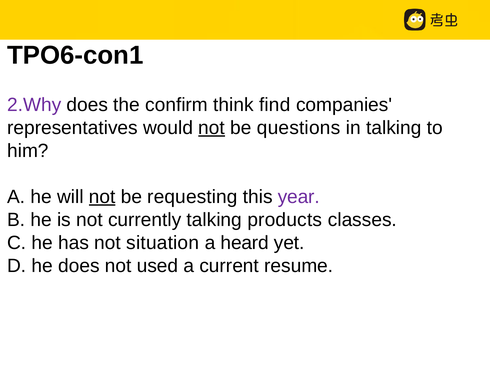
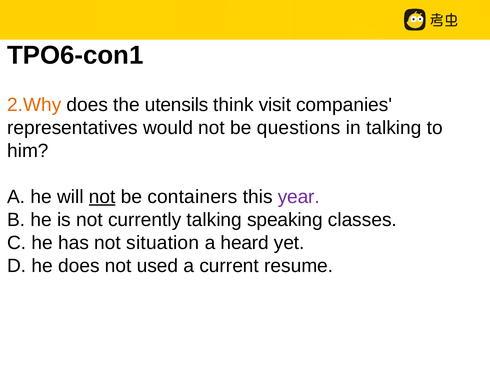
2.Why colour: purple -> orange
confirm: confirm -> utensils
find: find -> visit
not at (212, 128) underline: present -> none
requesting: requesting -> containers
products: products -> speaking
